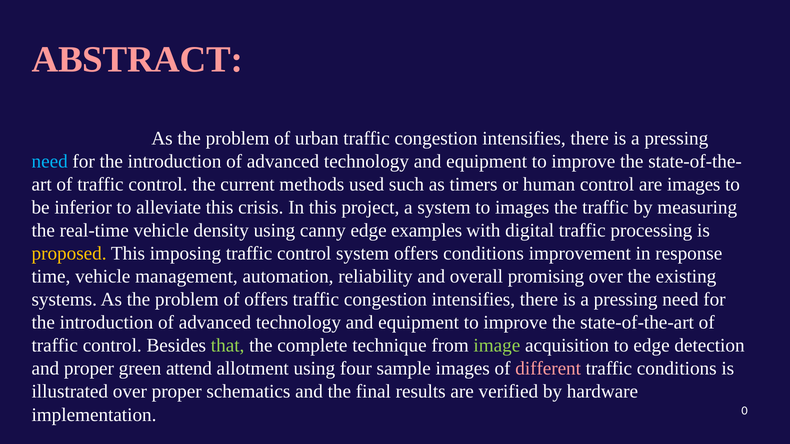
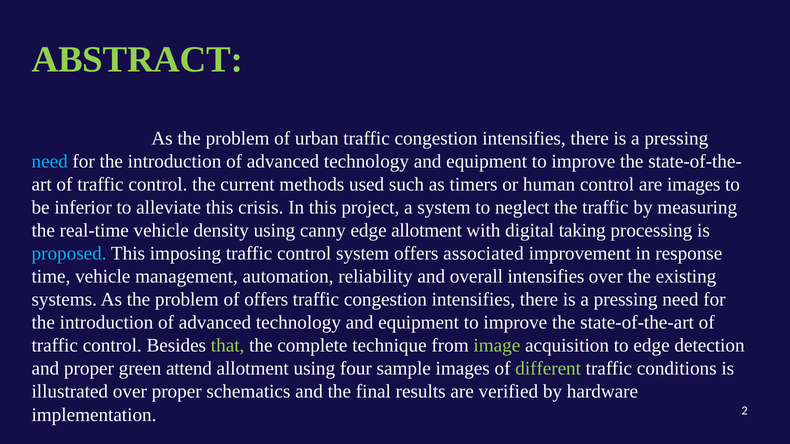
ABSTRACT colour: pink -> light green
to images: images -> neglect
edge examples: examples -> allotment
digital traffic: traffic -> taking
proposed colour: yellow -> light blue
offers conditions: conditions -> associated
overall promising: promising -> intensifies
different colour: pink -> light green
0: 0 -> 2
